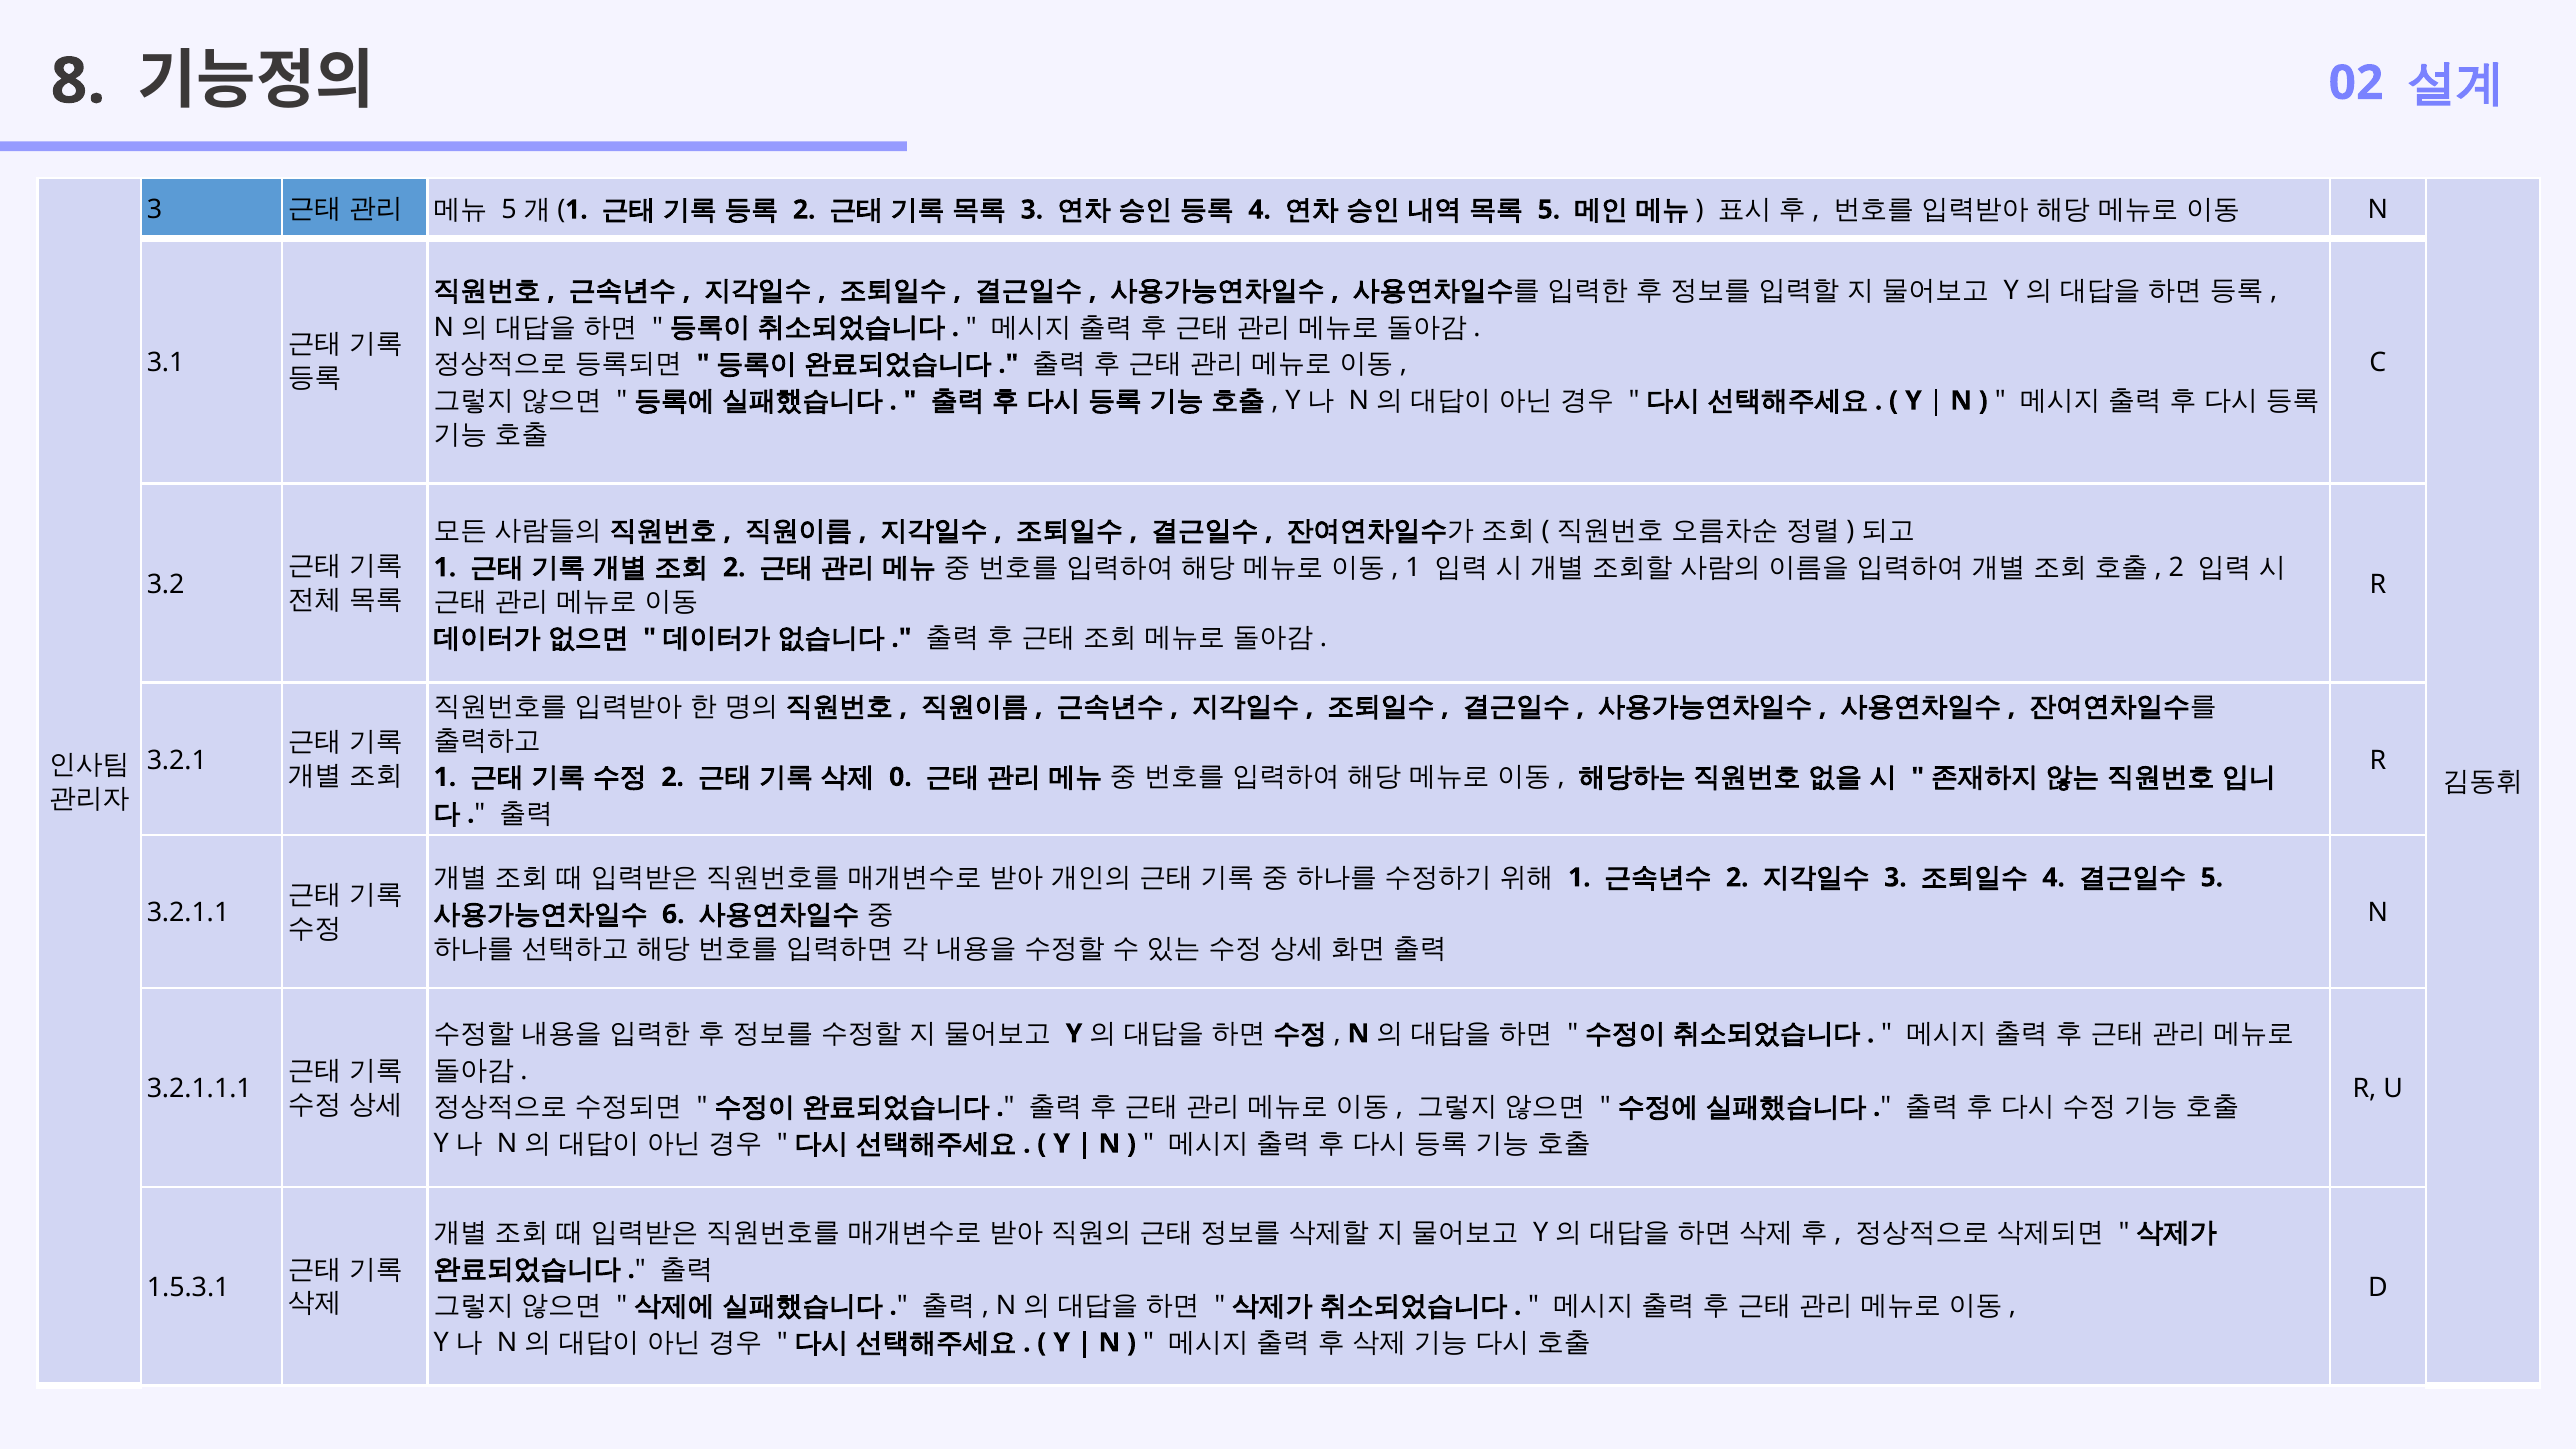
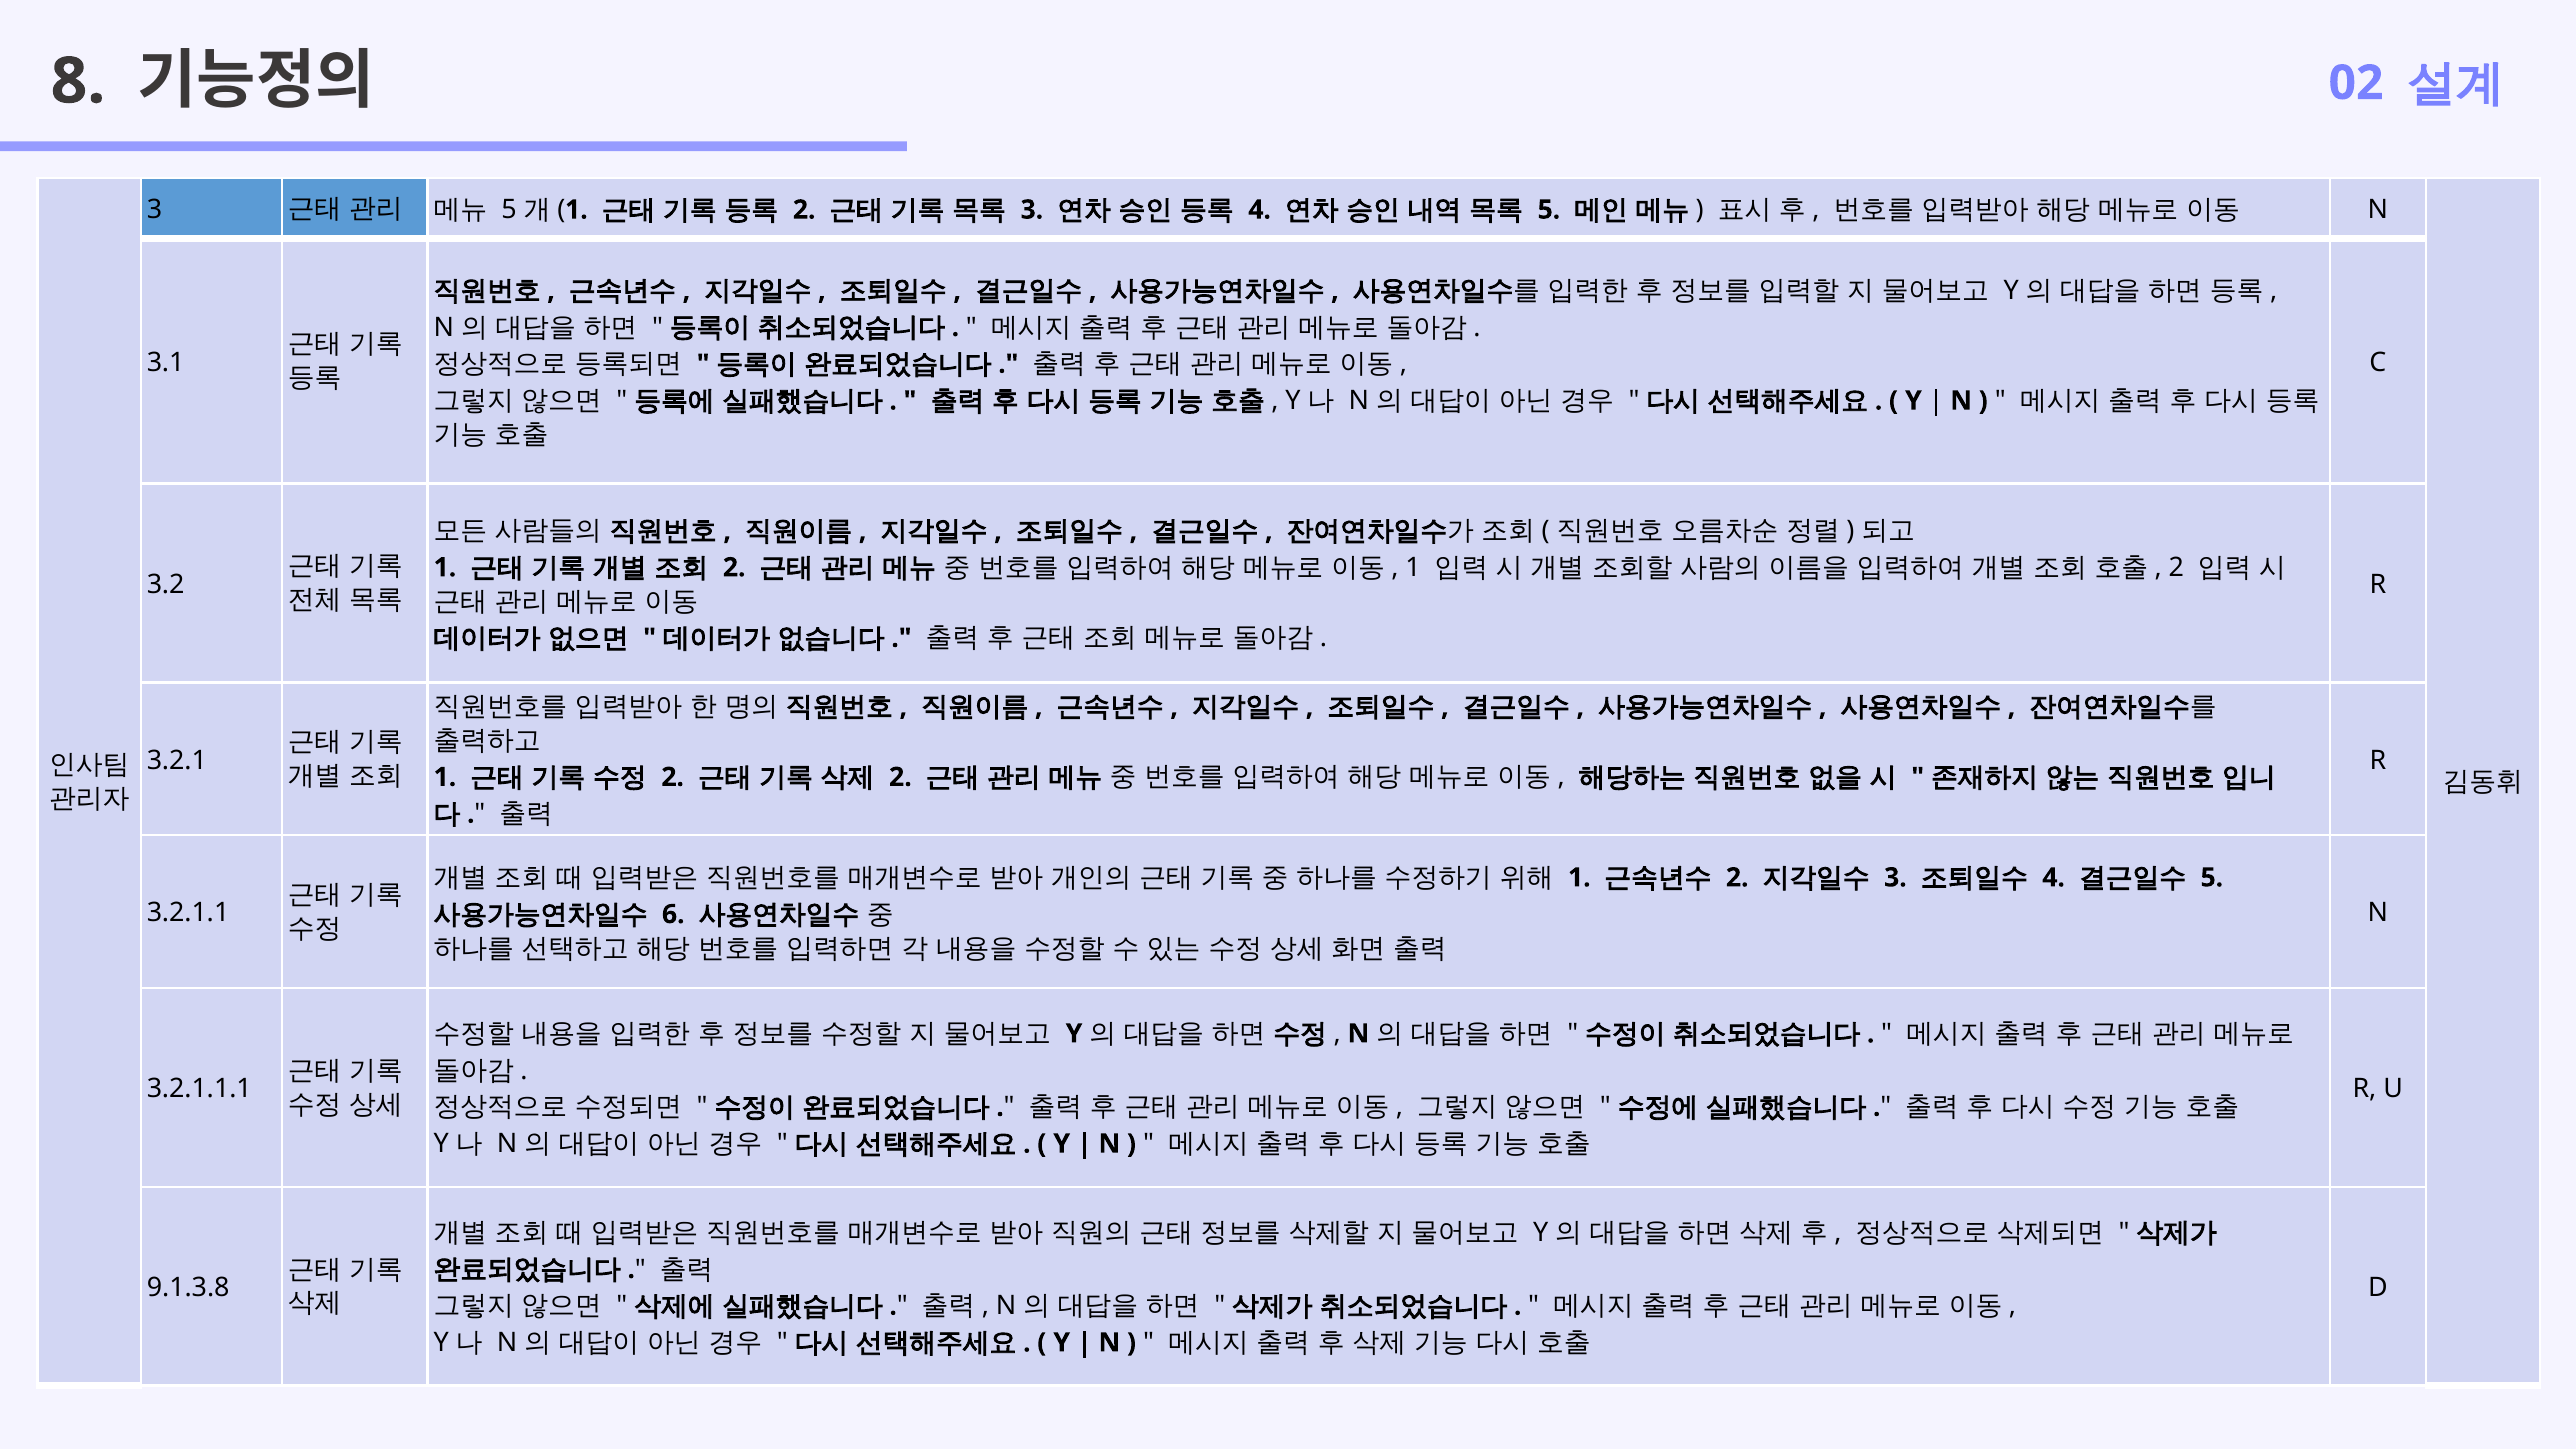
0 at (900, 777): 0 -> 2
1.5.3.1: 1.5.3.1 -> 9.1.3.8
